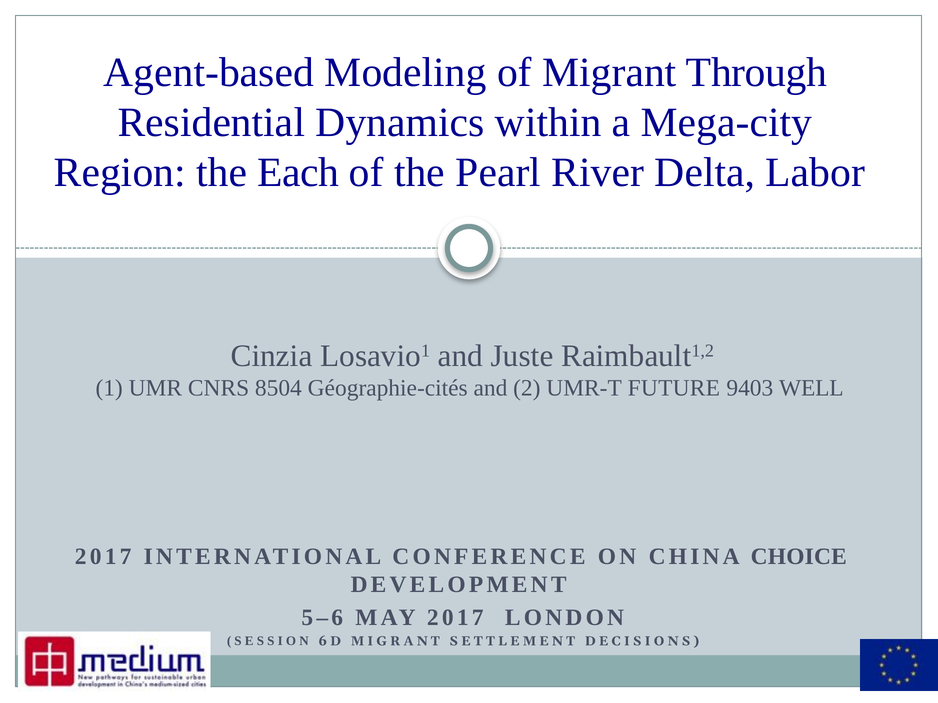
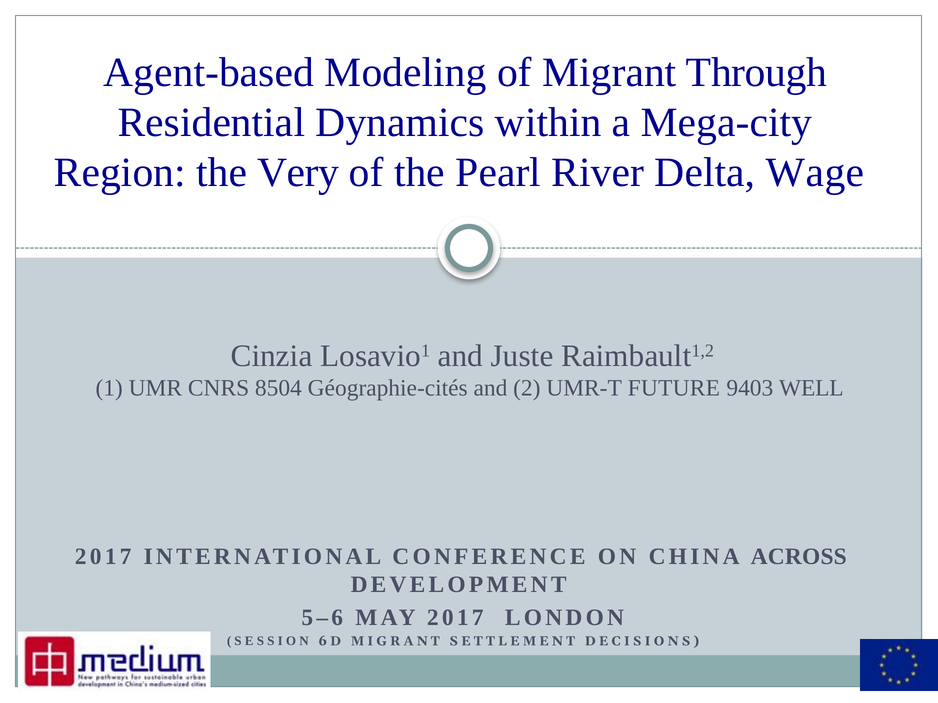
Each: Each -> Very
Labor: Labor -> Wage
CHOICE: CHOICE -> ACROSS
